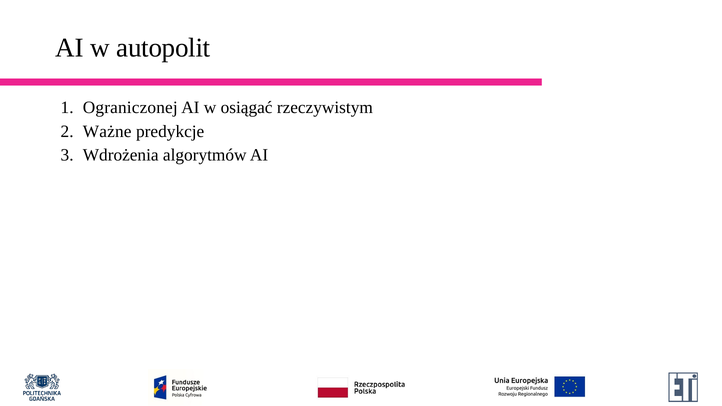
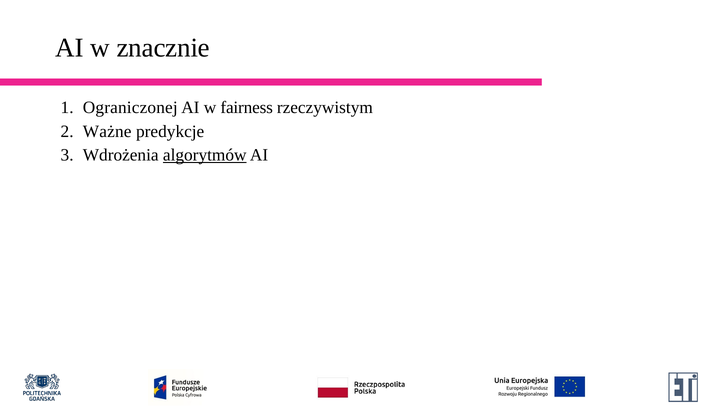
autopolit: autopolit -> znacznie
osiągać: osiągać -> fairness
algorytmów underline: none -> present
